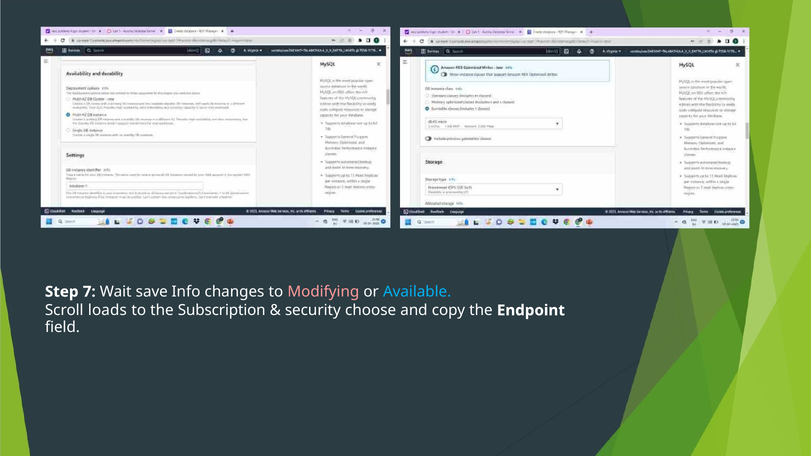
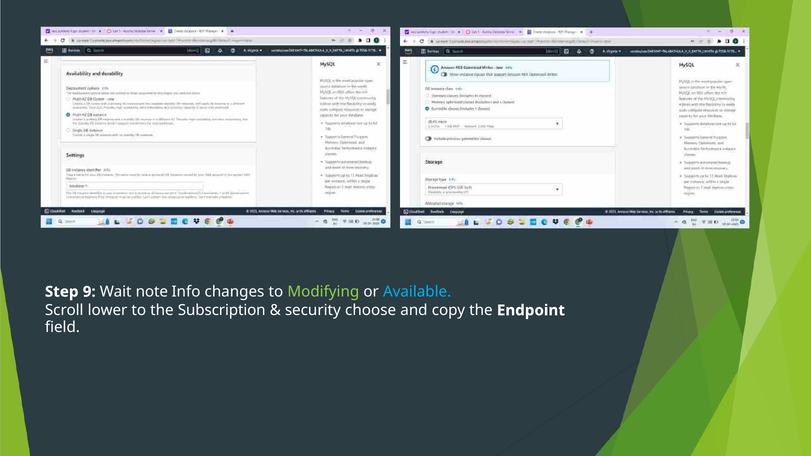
7: 7 -> 9
save: save -> note
Modifying colour: pink -> light green
loads: loads -> lower
